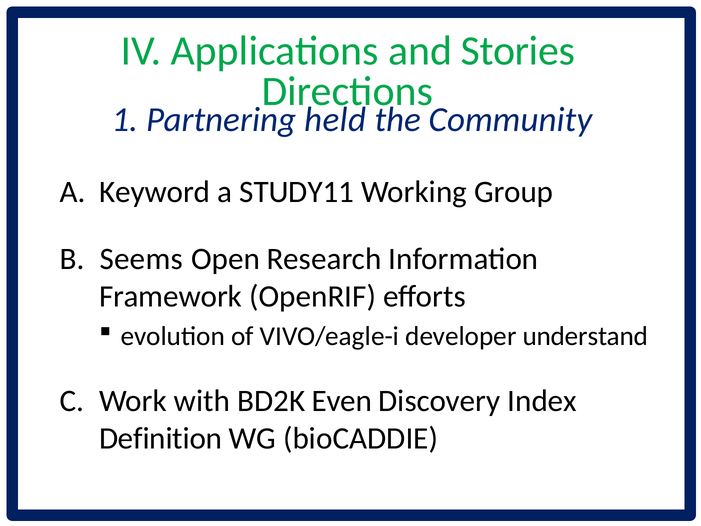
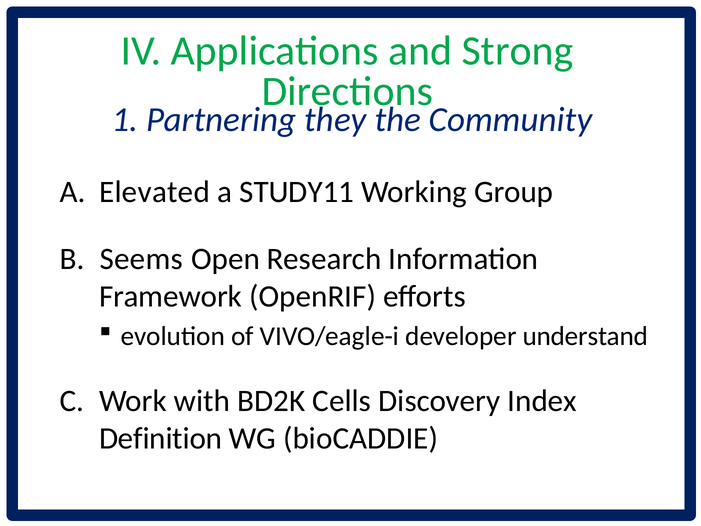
Stories: Stories -> Strong
held: held -> they
Keyword: Keyword -> Elevated
Even: Even -> Cells
